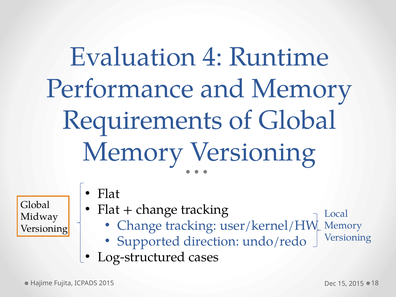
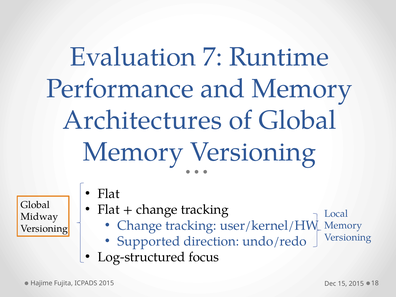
4: 4 -> 7
Requirements: Requirements -> Architectures
cases: cases -> focus
